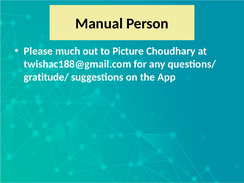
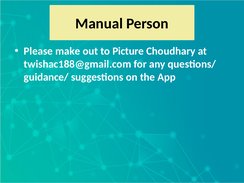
much: much -> make
gratitude/: gratitude/ -> guidance/
